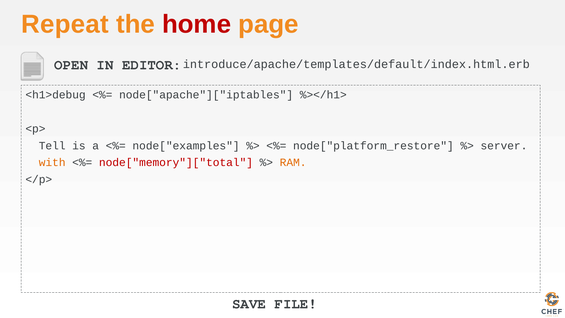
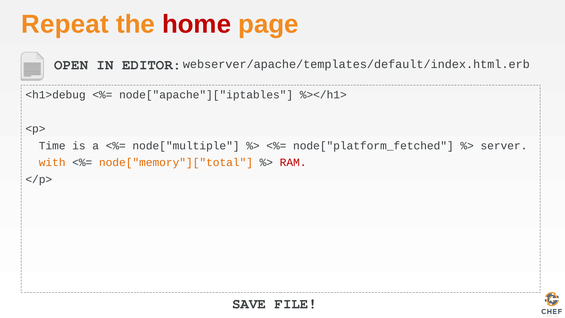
introduce/apache/templates/default/index.html.erb: introduce/apache/templates/default/index.html.erb -> webserver/apache/templates/default/index.html.erb
Tell: Tell -> Time
node["examples: node["examples -> node["multiple
node["platform_restore: node["platform_restore -> node["platform_fetched
node["memory"]["total colour: red -> orange
RAM colour: orange -> red
